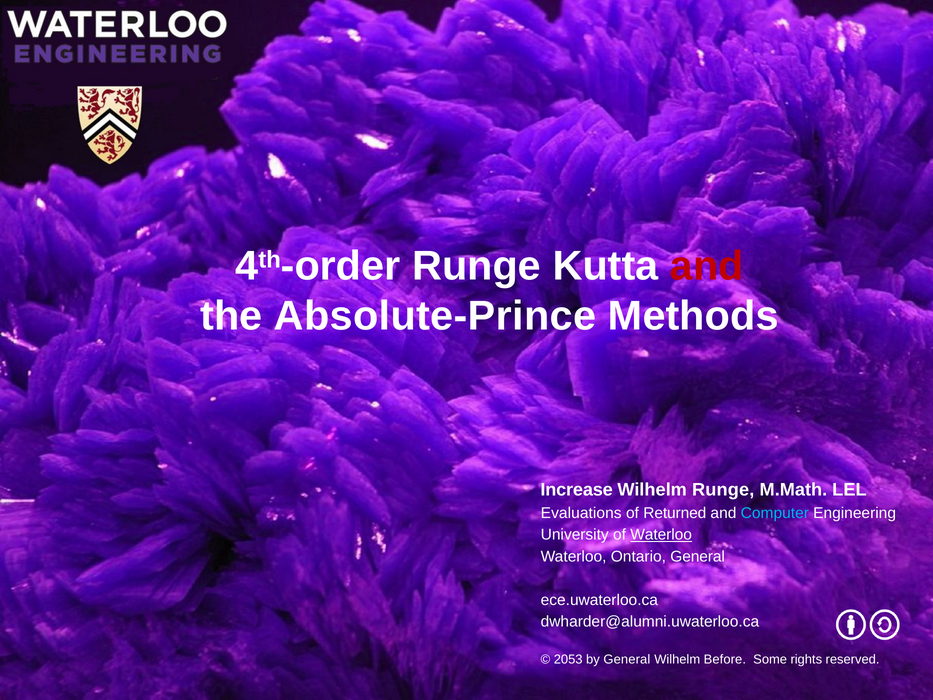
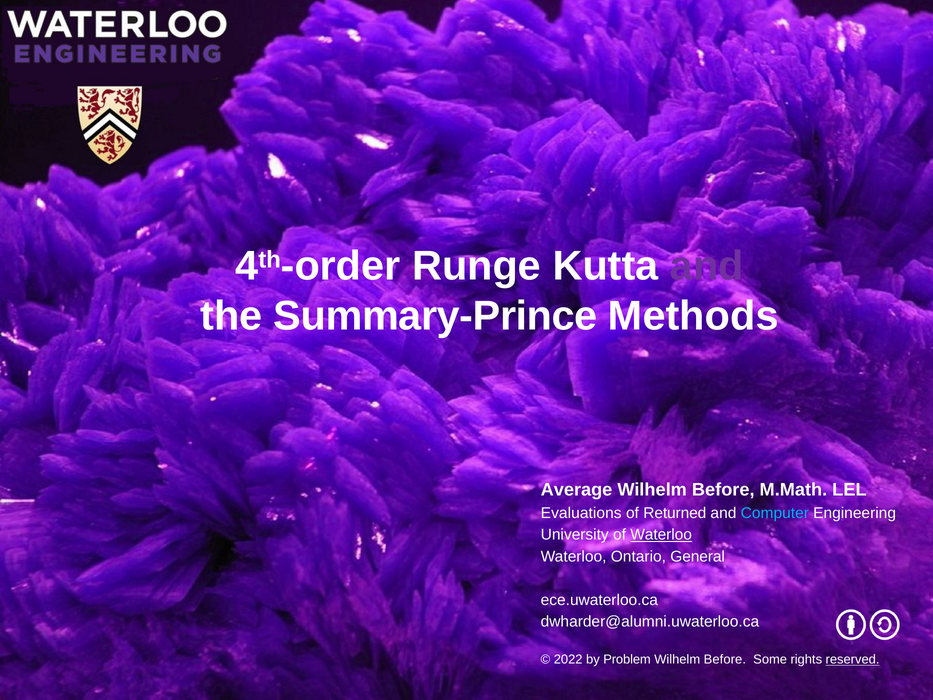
and at (707, 266) colour: red -> purple
Absolute-Prince: Absolute-Prince -> Summary-Prince
Increase: Increase -> Average
Runge at (723, 490): Runge -> Before
2053: 2053 -> 2022
by General: General -> Problem
reserved underline: none -> present
